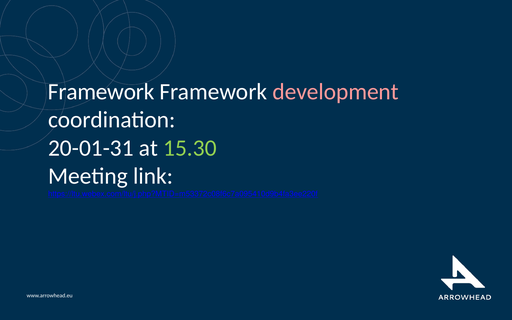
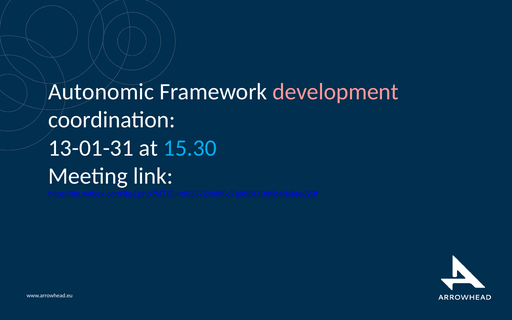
Framework at (101, 92): Framework -> Autonomic
20-01-31: 20-01-31 -> 13-01-31
15.30 colour: light green -> light blue
